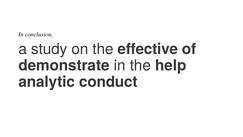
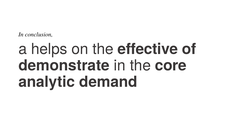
study: study -> helps
help: help -> core
conduct: conduct -> demand
